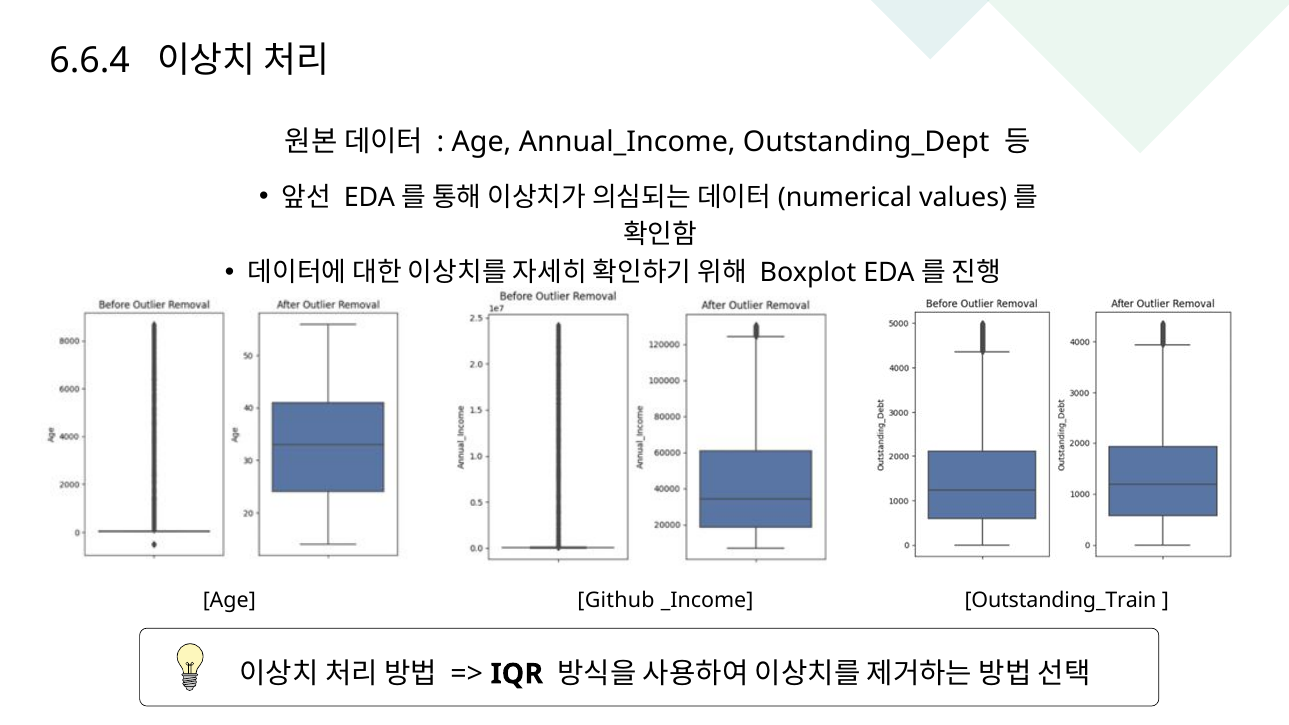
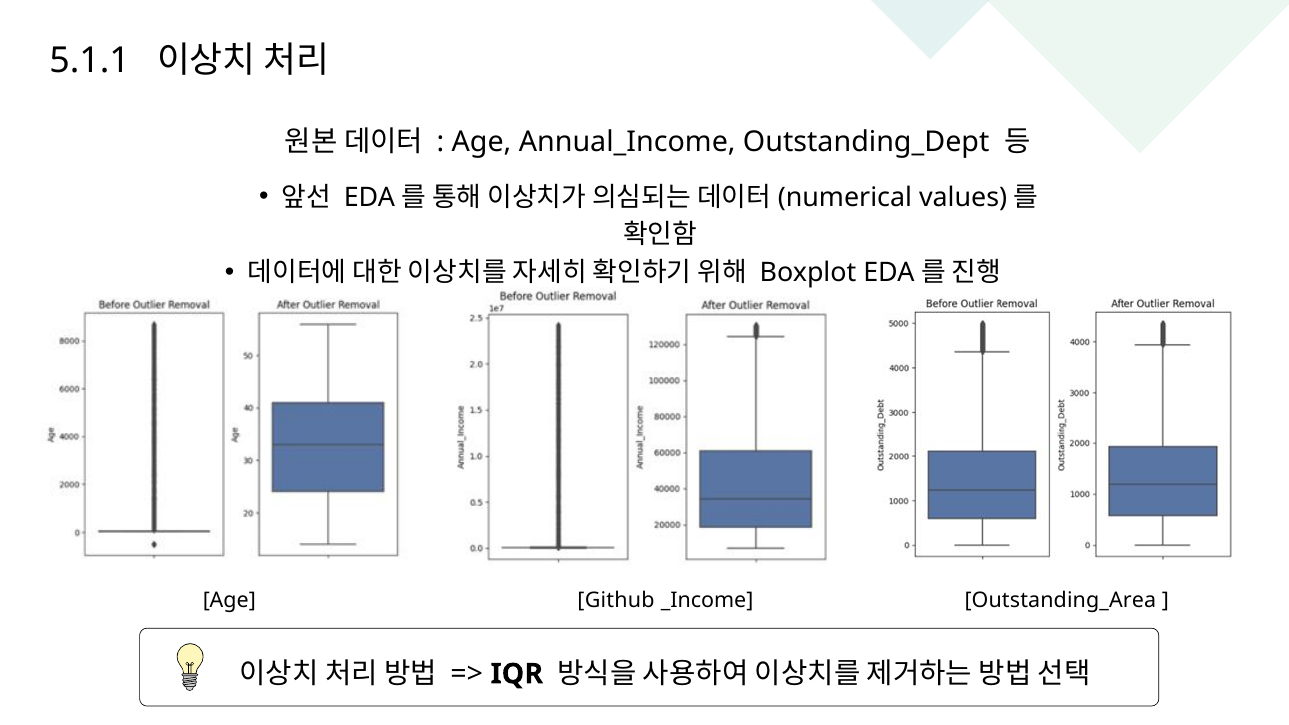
6.6.4: 6.6.4 -> 5.1.1
Outstanding_Train: Outstanding_Train -> Outstanding_Area
